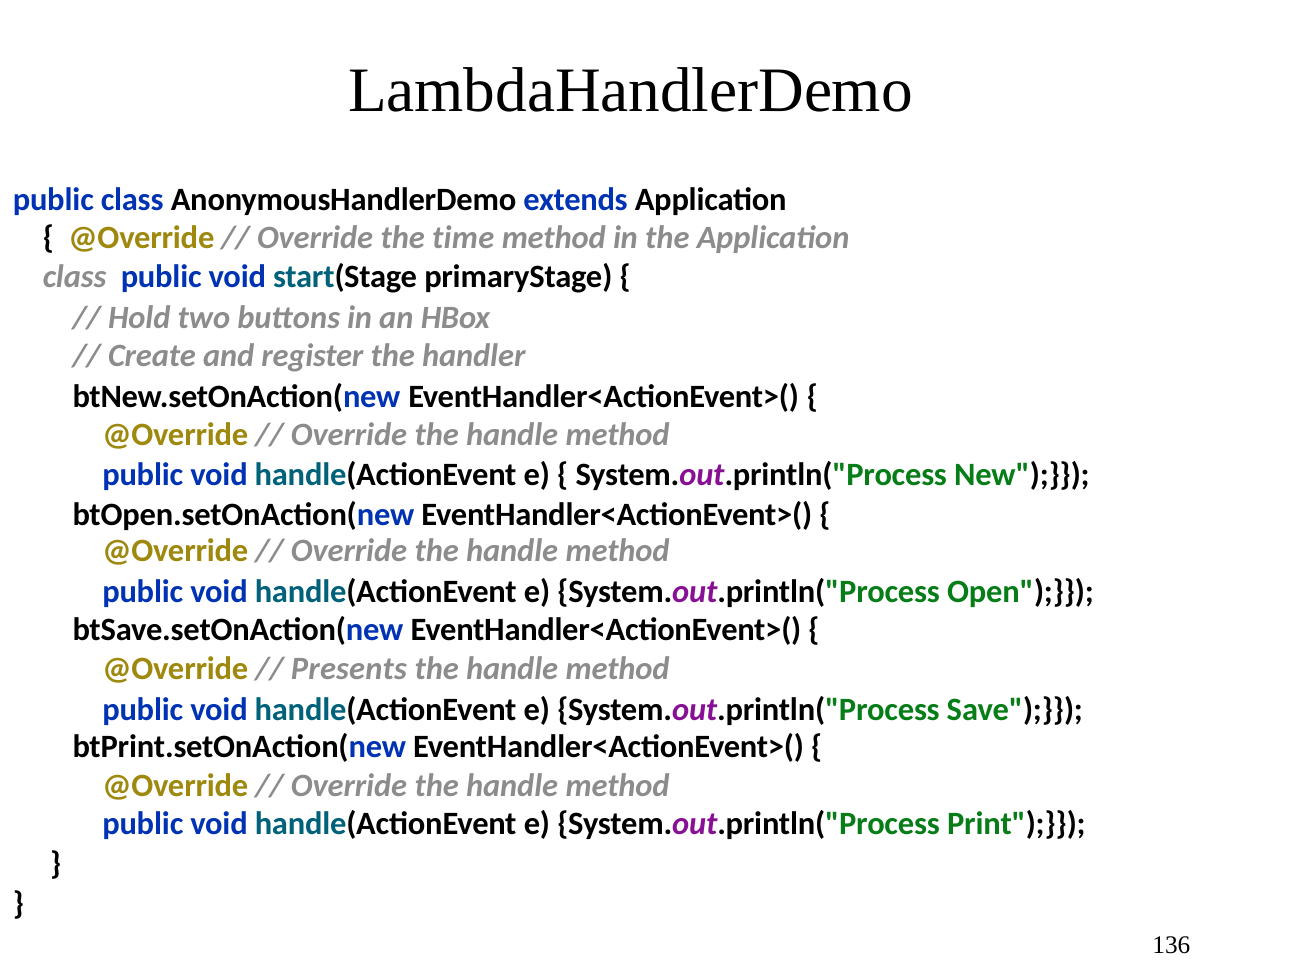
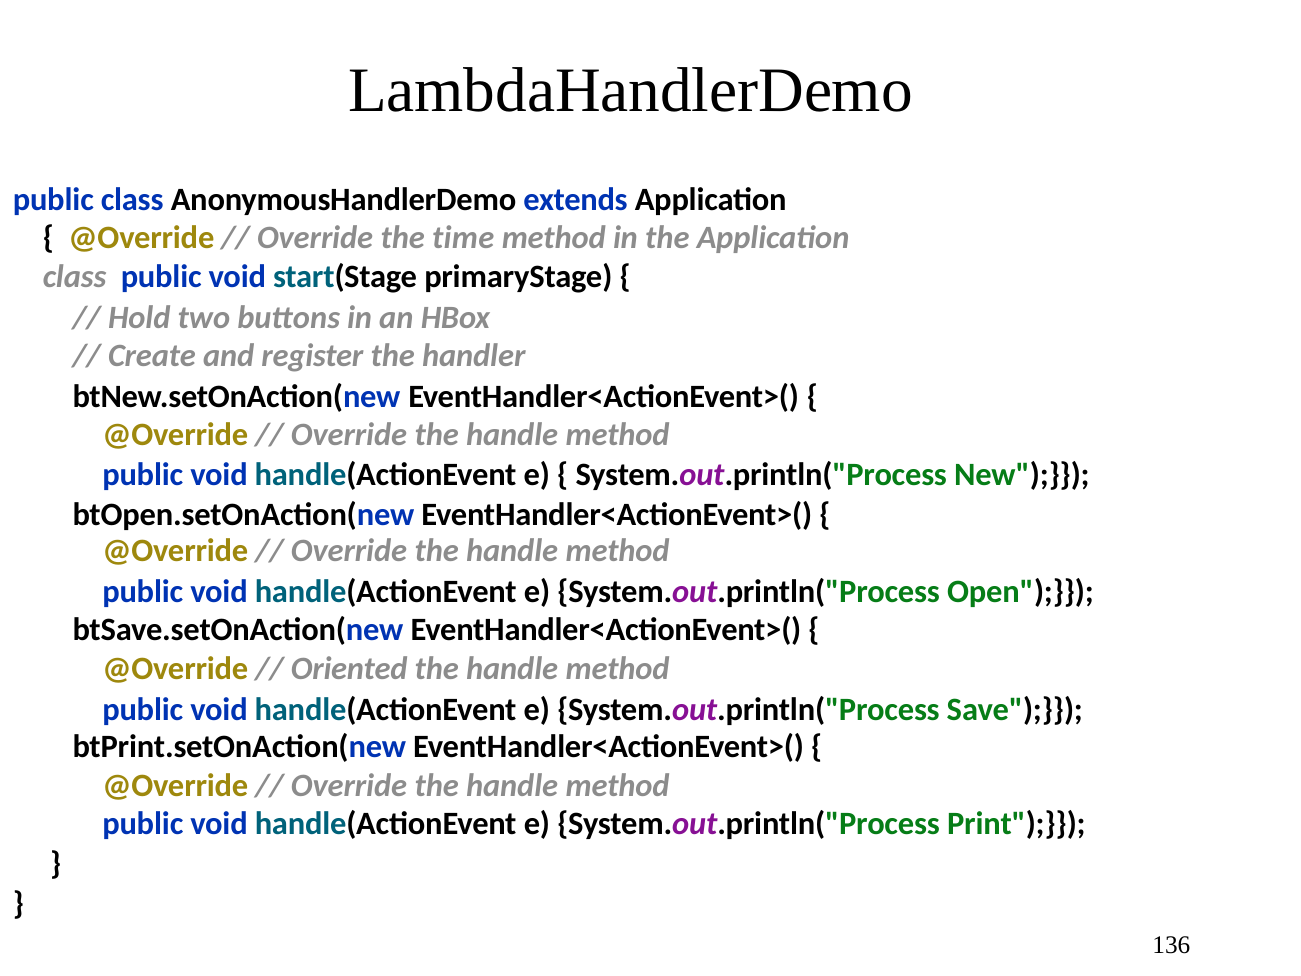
Presents: Presents -> Oriented
